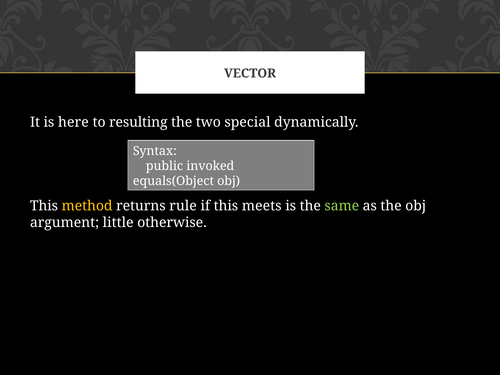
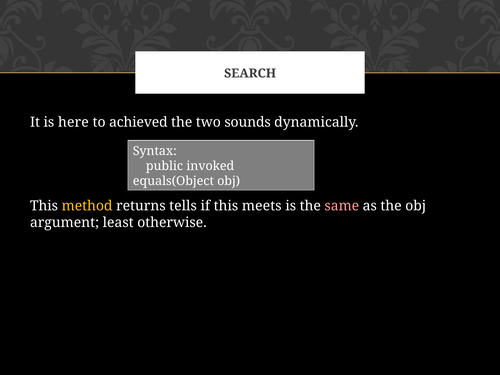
VECTOR: VECTOR -> SEARCH
resulting: resulting -> achieved
special: special -> sounds
rule: rule -> tells
same colour: light green -> pink
little: little -> least
